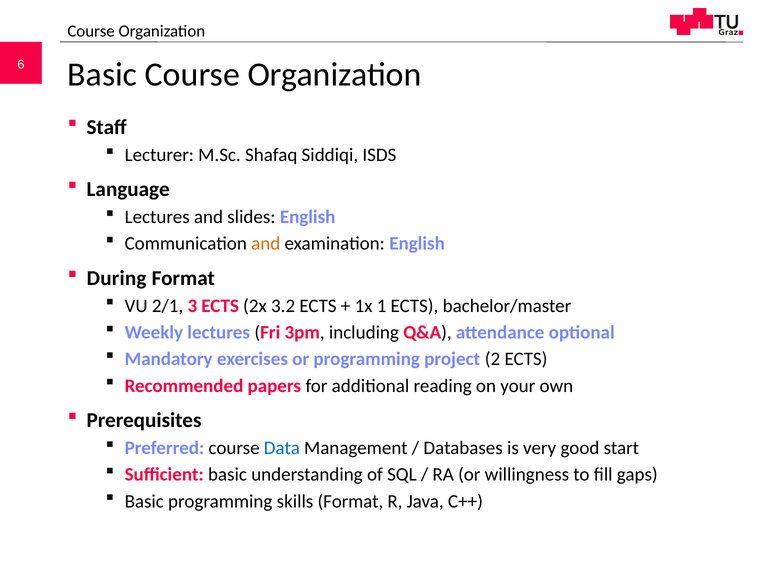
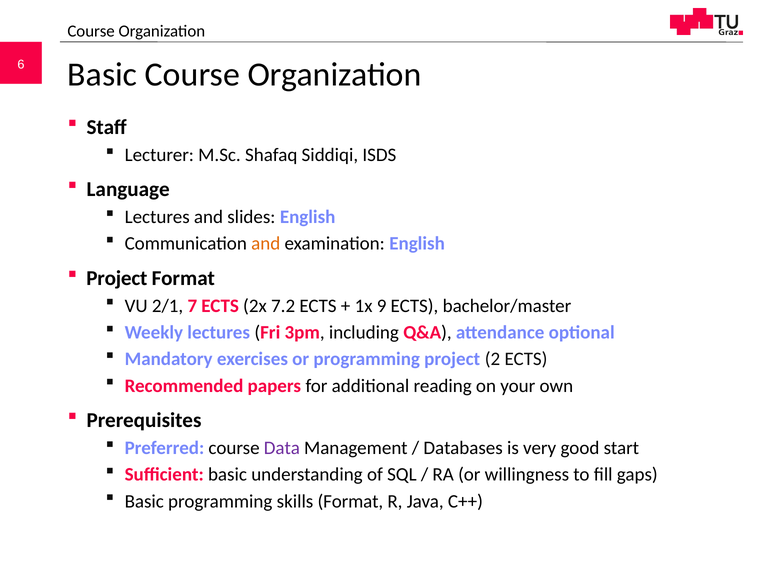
During at (117, 278): During -> Project
3: 3 -> 7
3.2: 3.2 -> 7.2
1: 1 -> 9
Data at (282, 448) colour: blue -> purple
